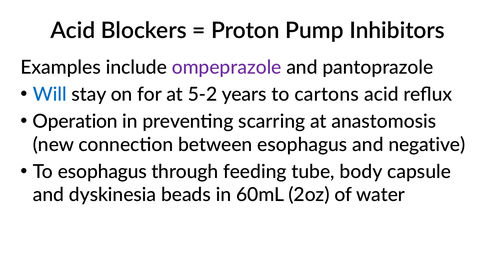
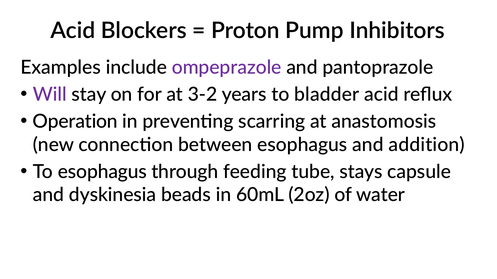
Will colour: blue -> purple
5-2: 5-2 -> 3-2
cartons: cartons -> bladder
negative: negative -> addition
body: body -> stays
